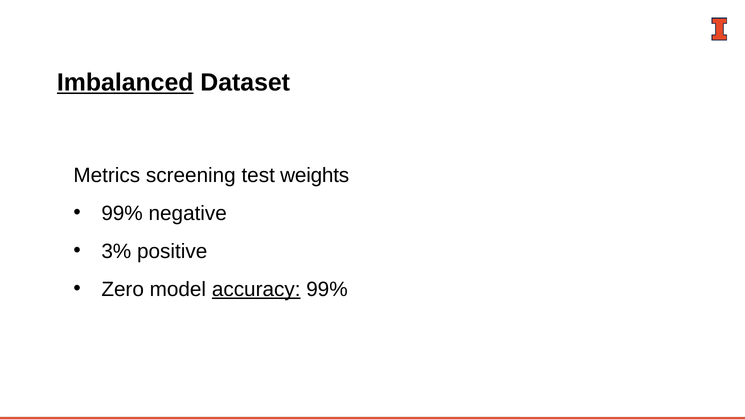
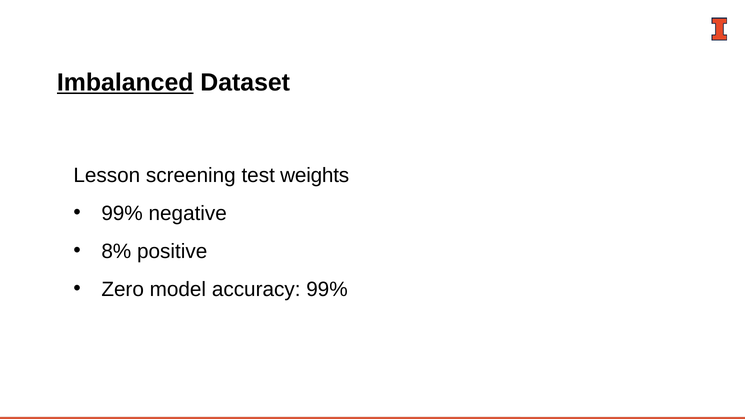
Metrics: Metrics -> Lesson
3%: 3% -> 8%
accuracy underline: present -> none
